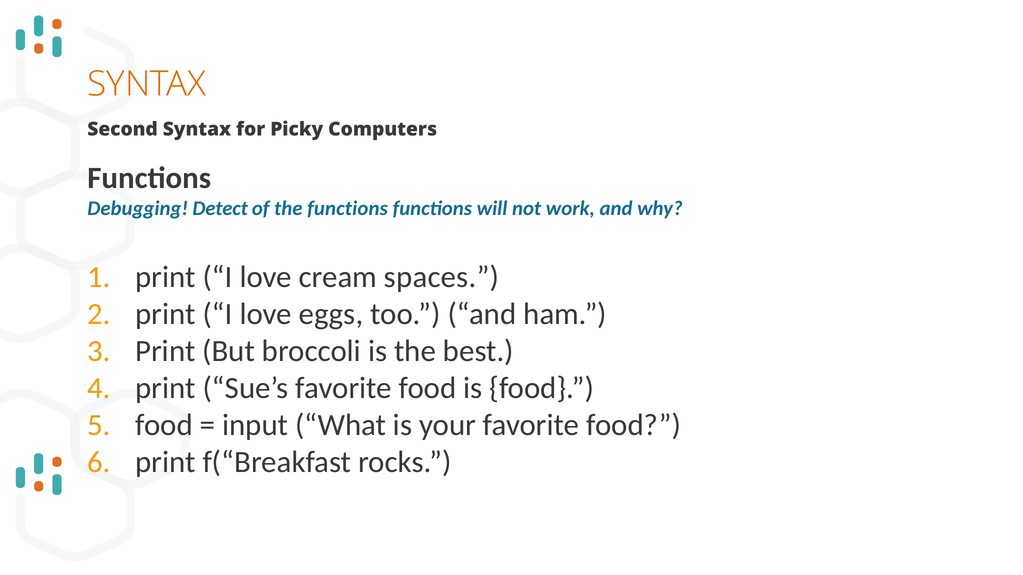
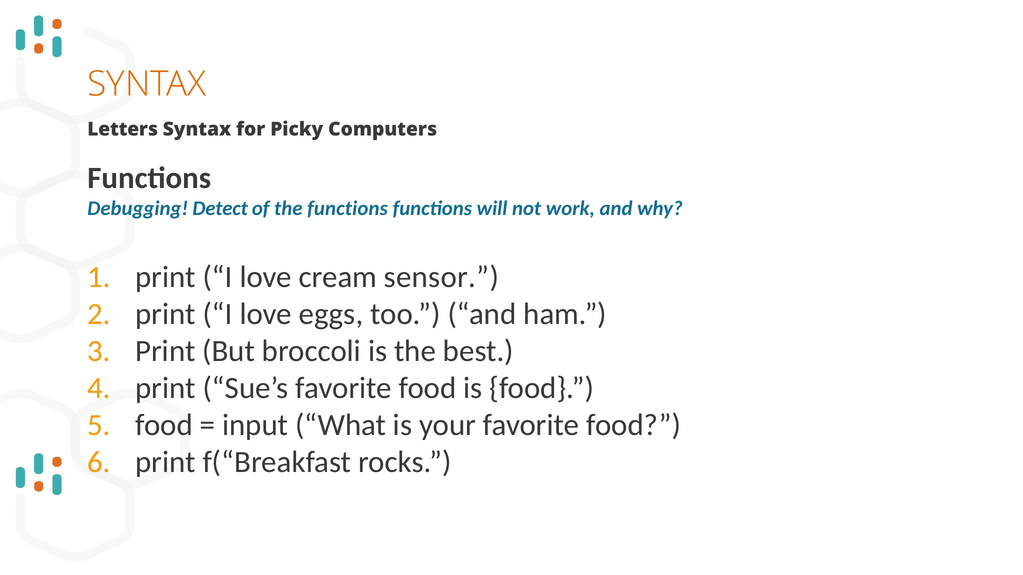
Second: Second -> Letters
spaces: spaces -> sensor
